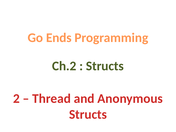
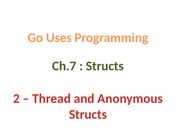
Ends: Ends -> Uses
Ch.2: Ch.2 -> Ch.7
